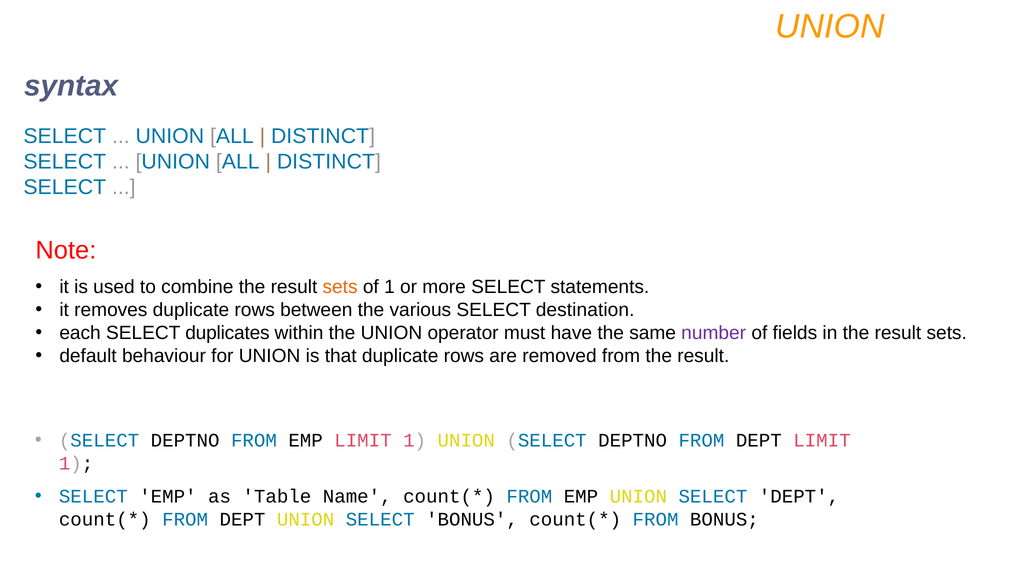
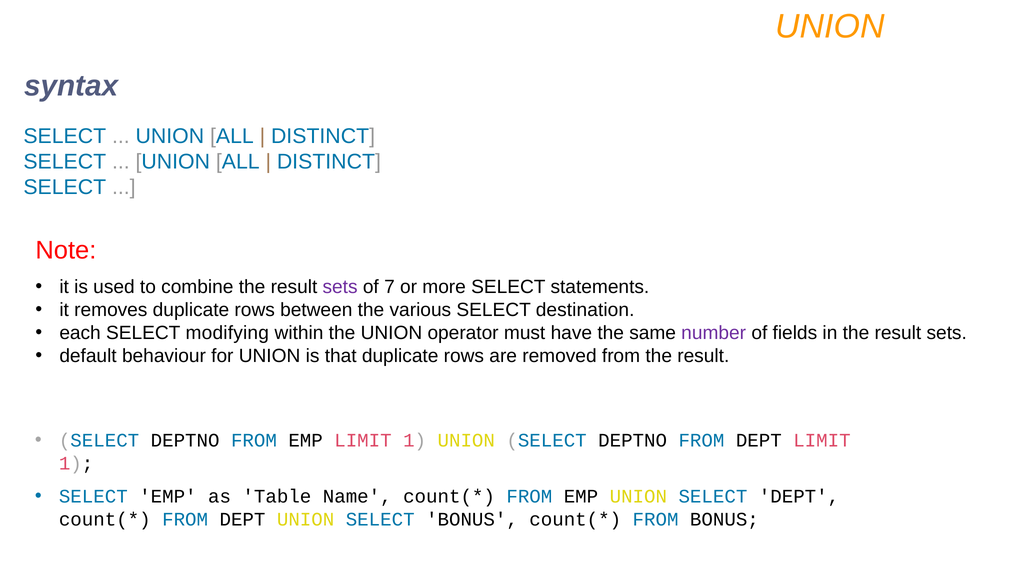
sets at (340, 287) colour: orange -> purple
of 1: 1 -> 7
duplicates: duplicates -> modifying
